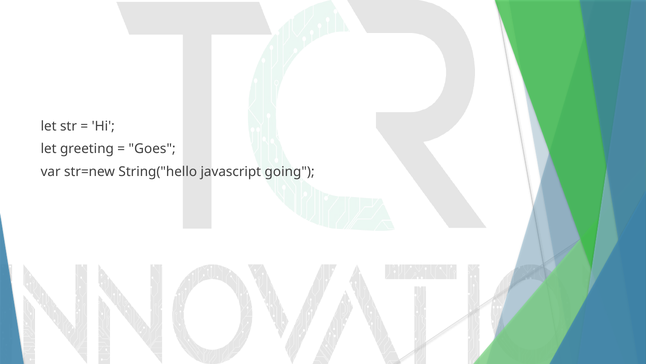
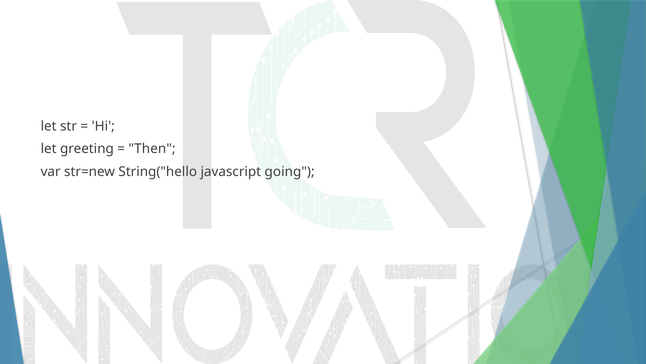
Goes: Goes -> Then
